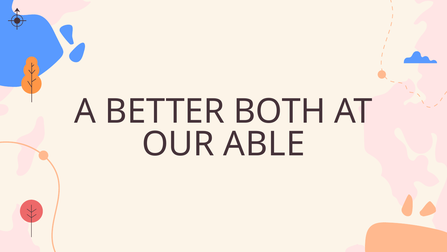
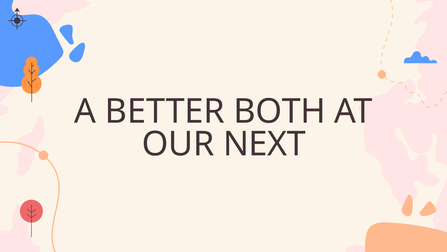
ABLE: ABLE -> NEXT
